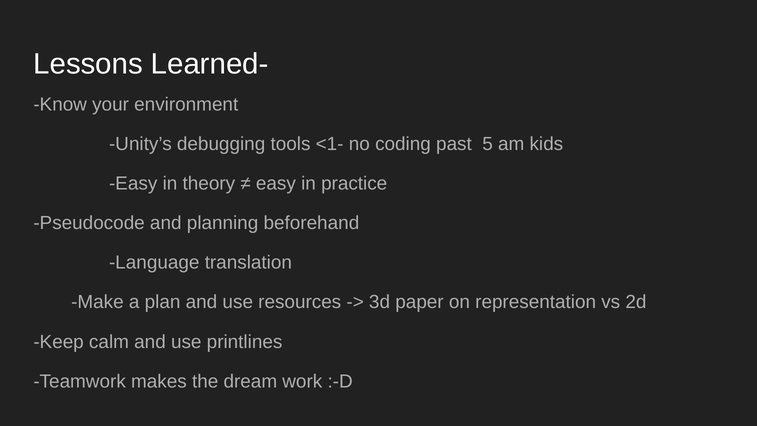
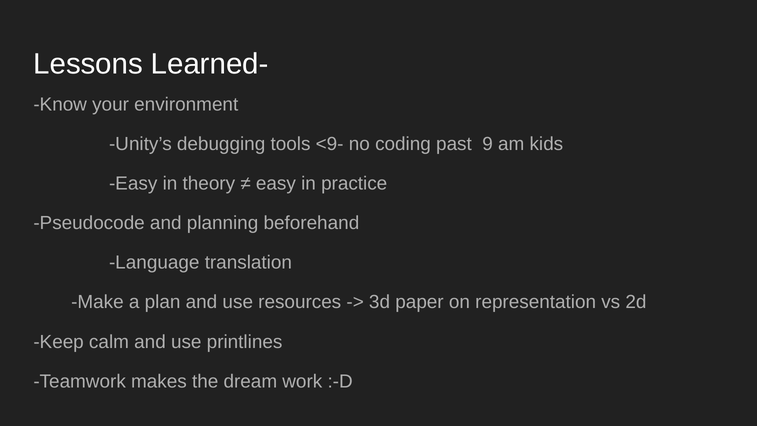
<1-: <1- -> <9-
5: 5 -> 9
